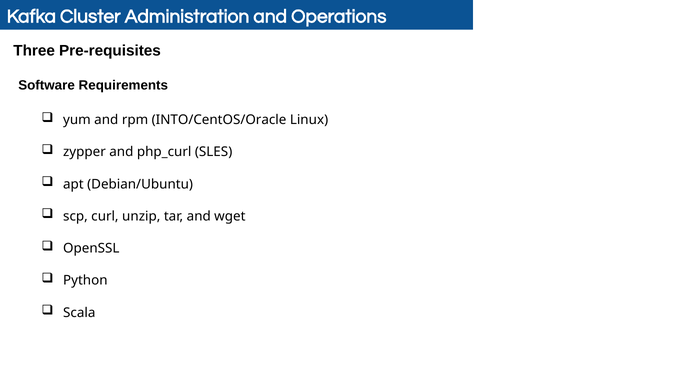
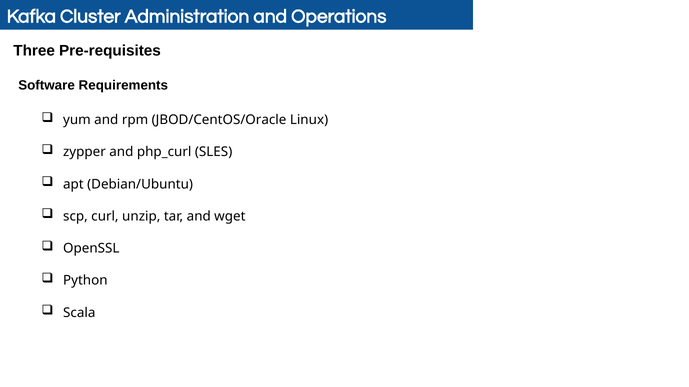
INTO/CentOS/Oracle: INTO/CentOS/Oracle -> JBOD/CentOS/Oracle
